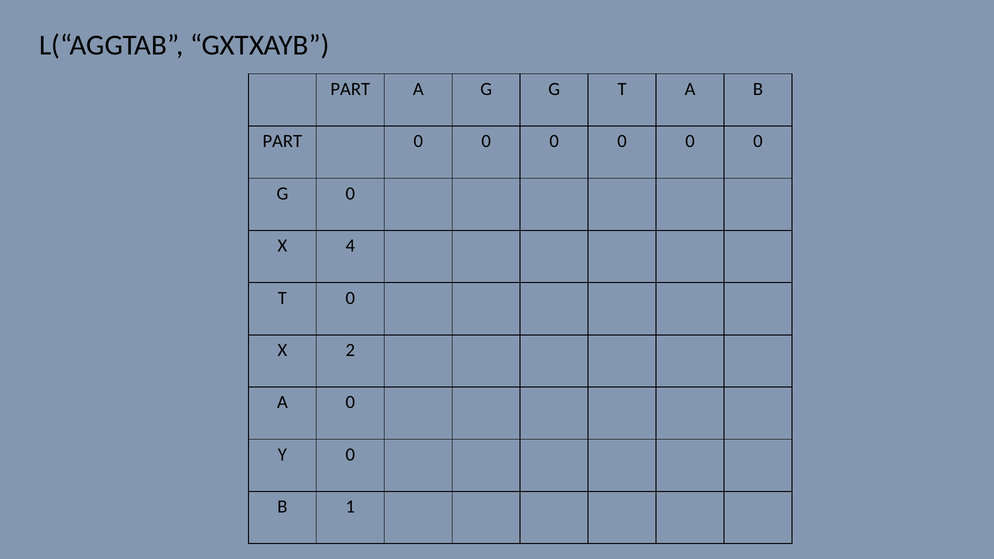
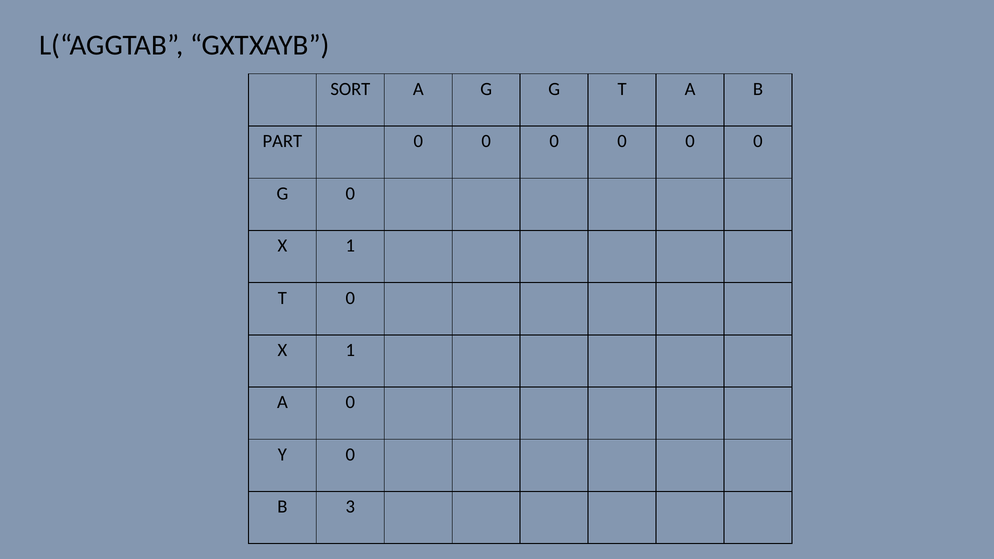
PART at (350, 89): PART -> SORT
4 at (350, 246): 4 -> 1
2 at (350, 350): 2 -> 1
1: 1 -> 3
